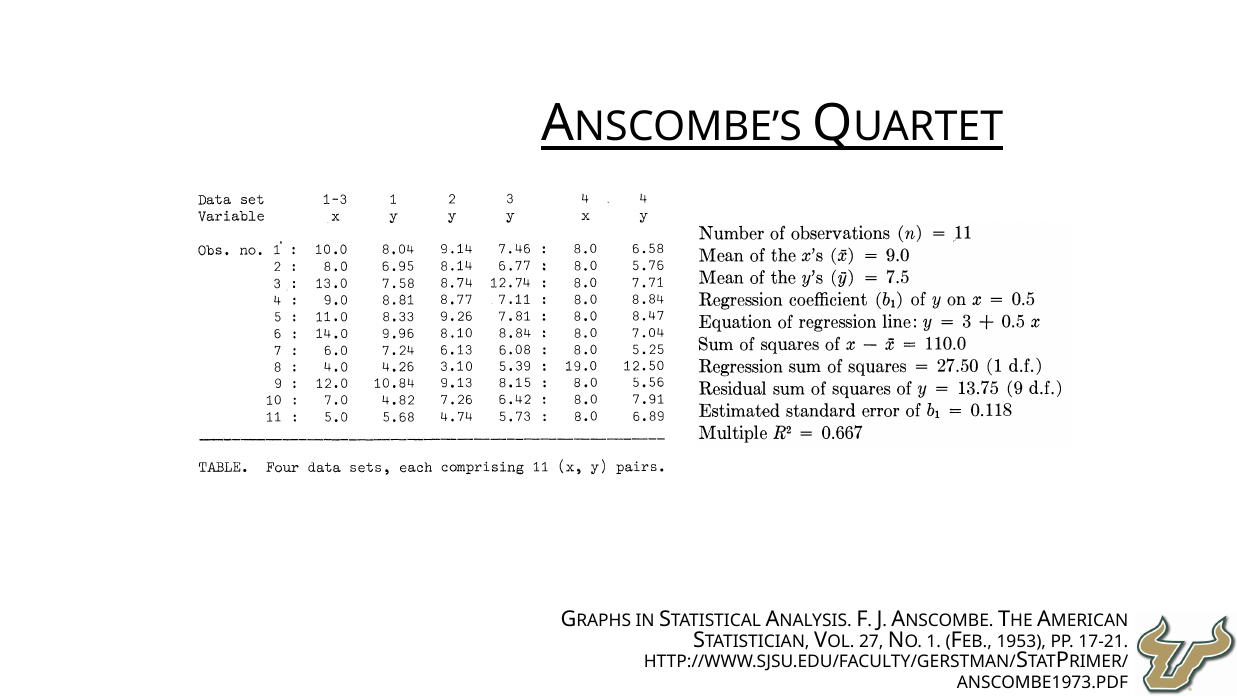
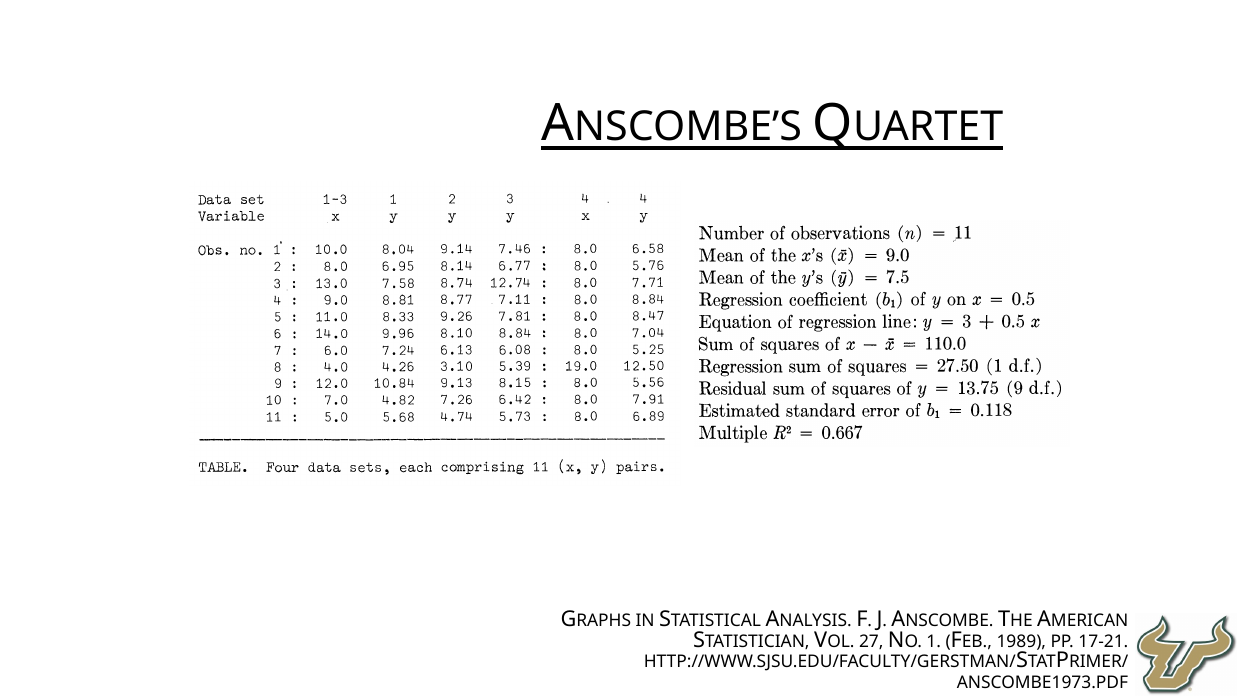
1953: 1953 -> 1989
